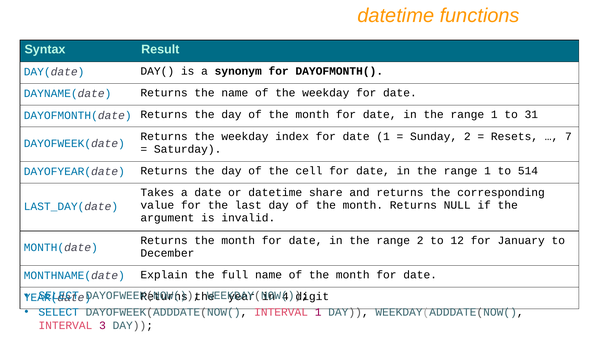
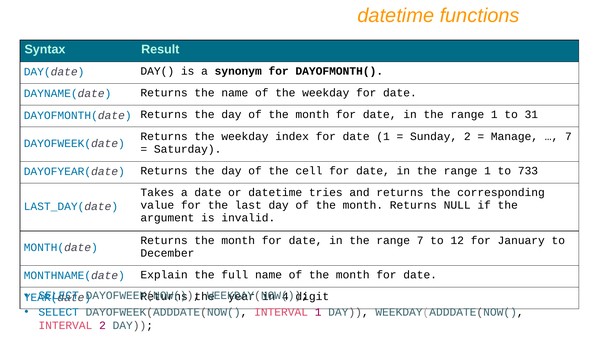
Resets: Resets -> Manage
514: 514 -> 733
share: share -> tries
range 2: 2 -> 7
INTERVAL 3: 3 -> 2
